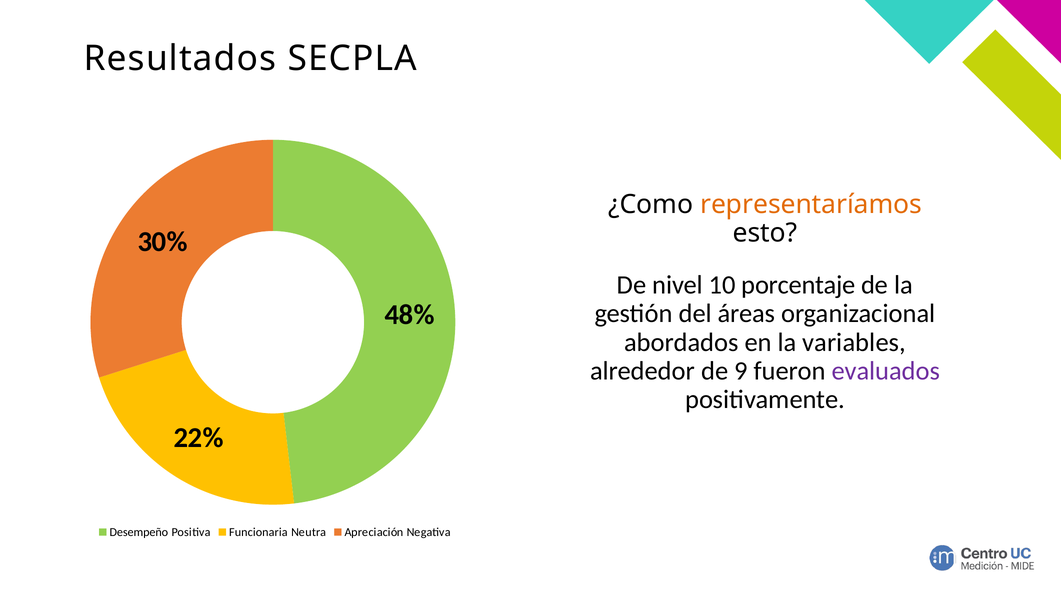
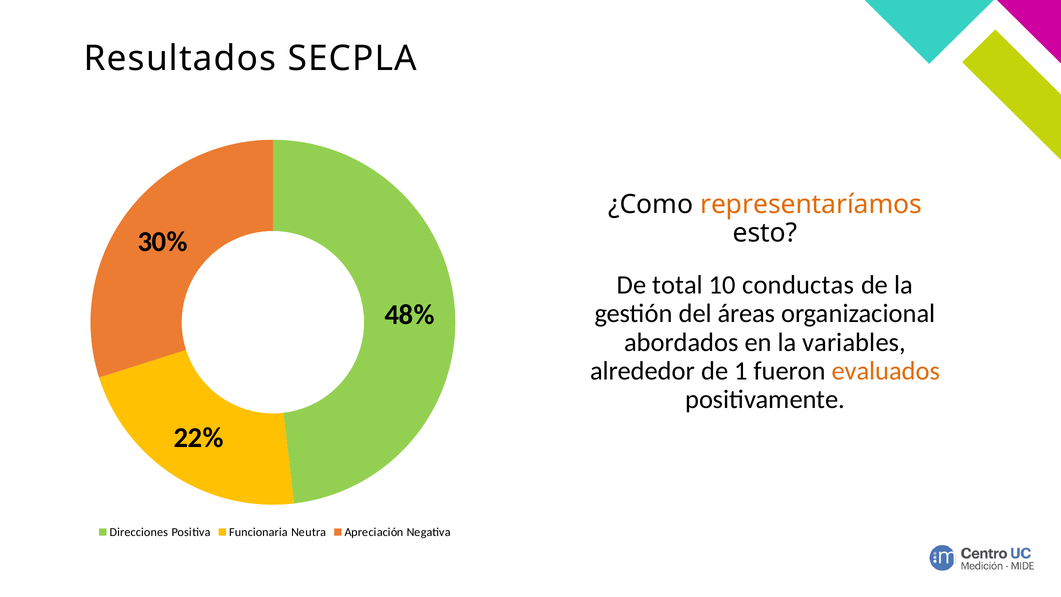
nivel: nivel -> total
porcentaje: porcentaje -> conductas
9: 9 -> 1
evaluados colour: purple -> orange
Desempeño: Desempeño -> Direcciones
